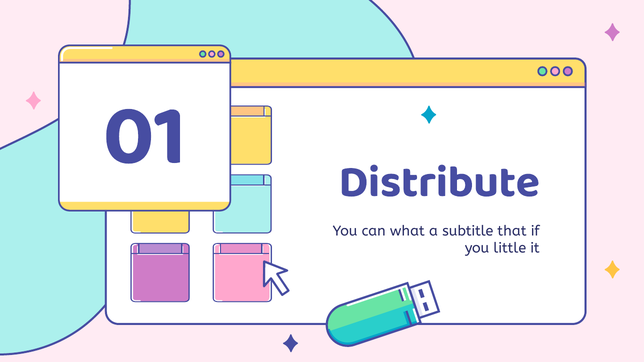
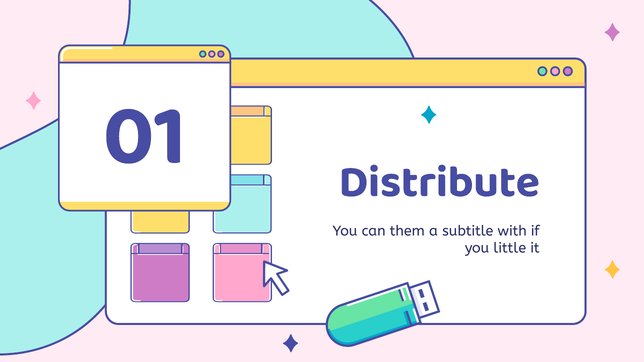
what: what -> them
that: that -> with
